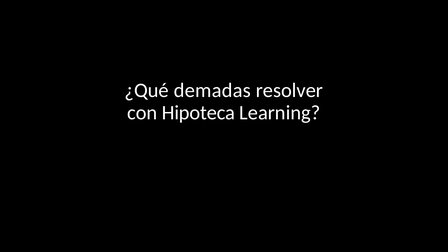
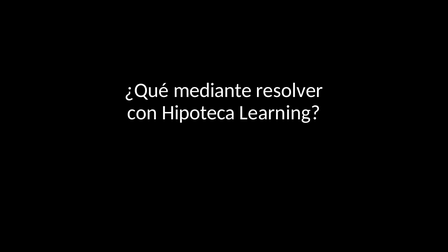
demadas: demadas -> mediante
